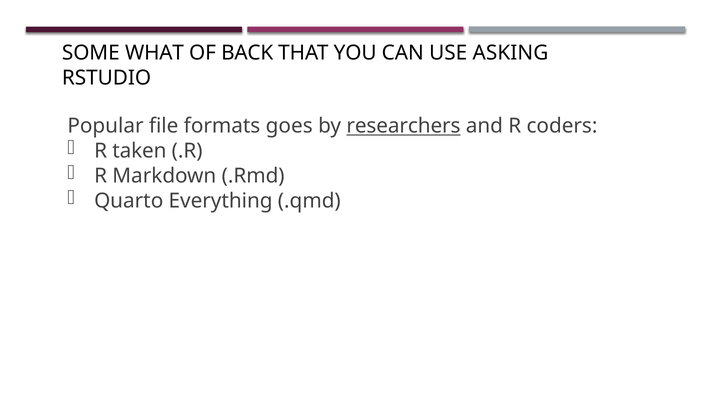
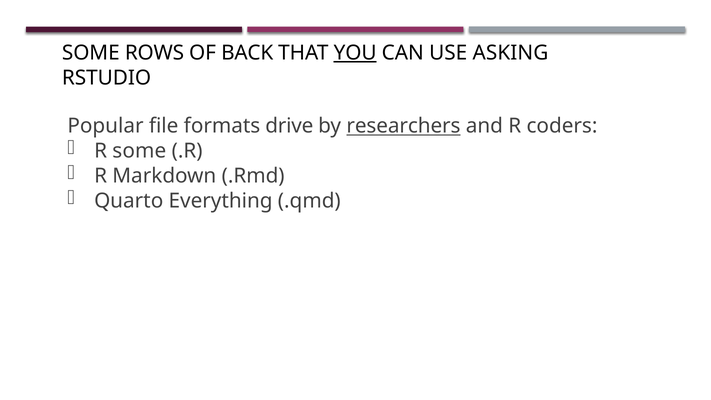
WHAT: WHAT -> ROWS
YOU underline: none -> present
goes: goes -> drive
R taken: taken -> some
